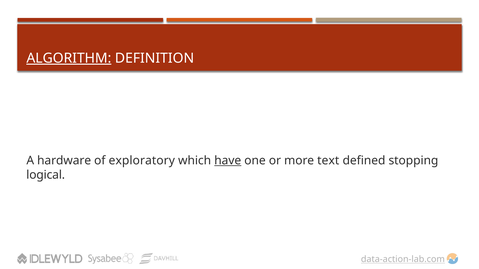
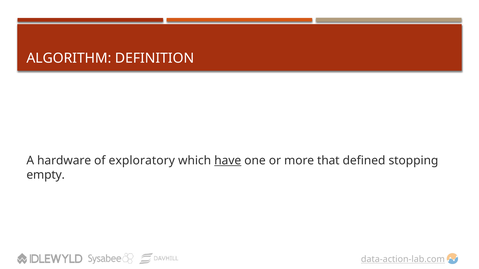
ALGORITHM underline: present -> none
text: text -> that
logical: logical -> empty
